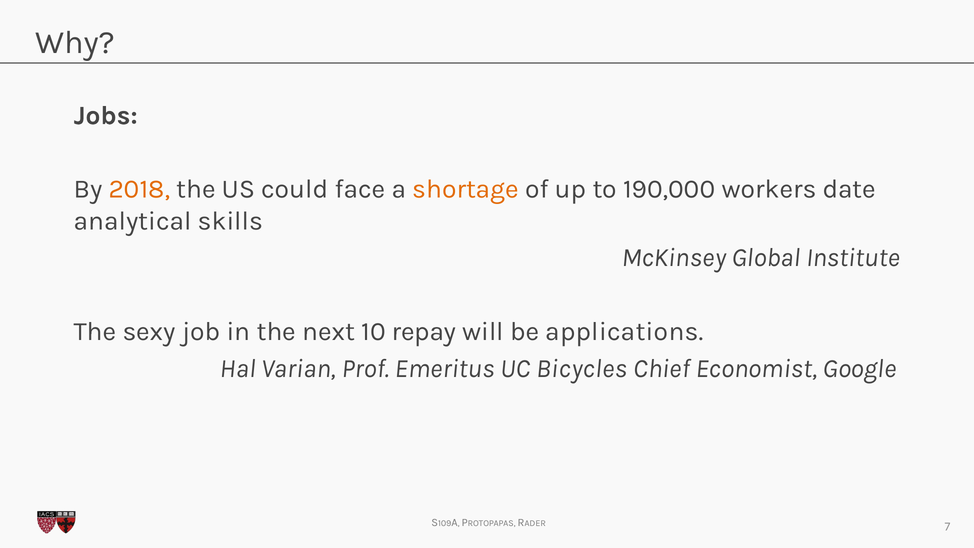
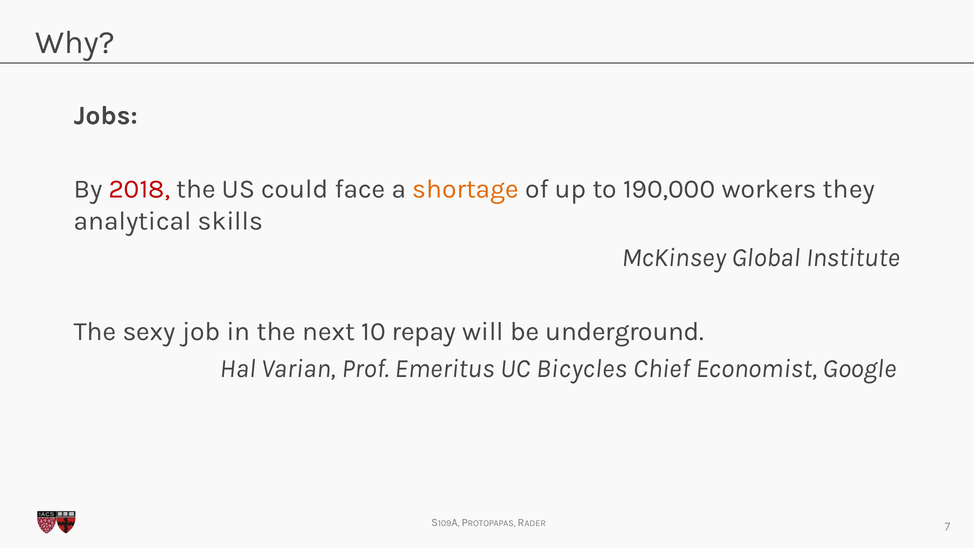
2018 colour: orange -> red
date: date -> they
applications: applications -> underground
